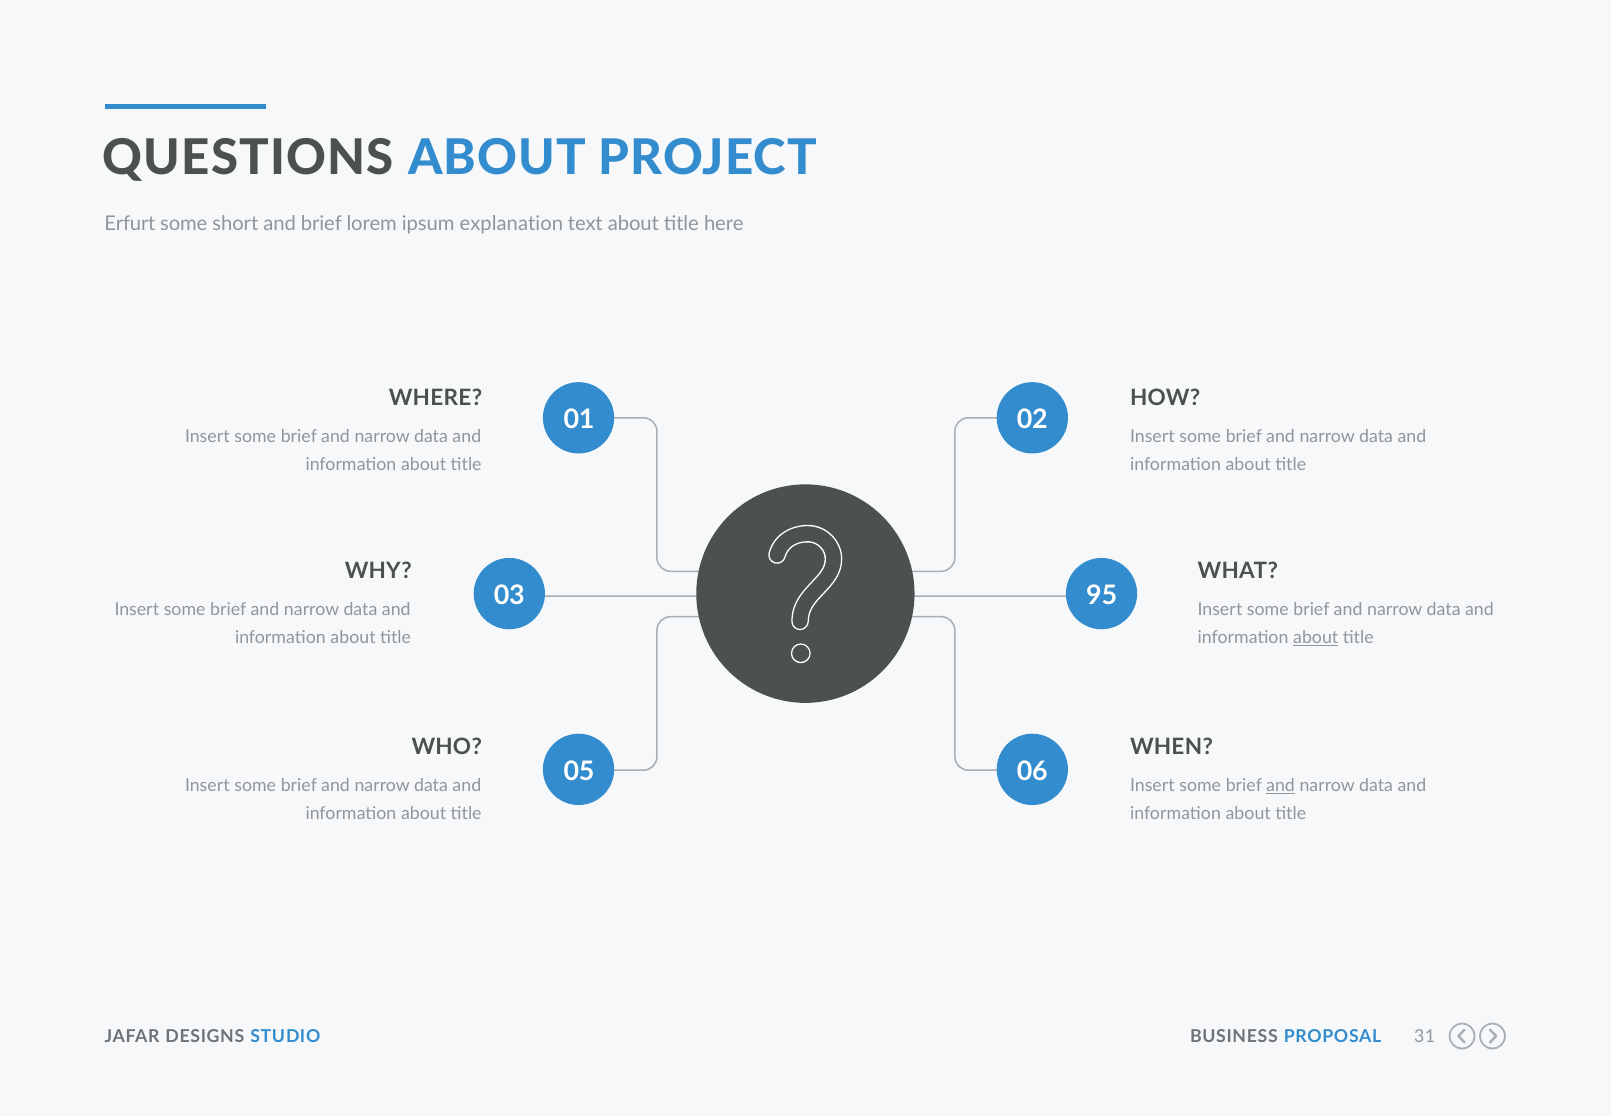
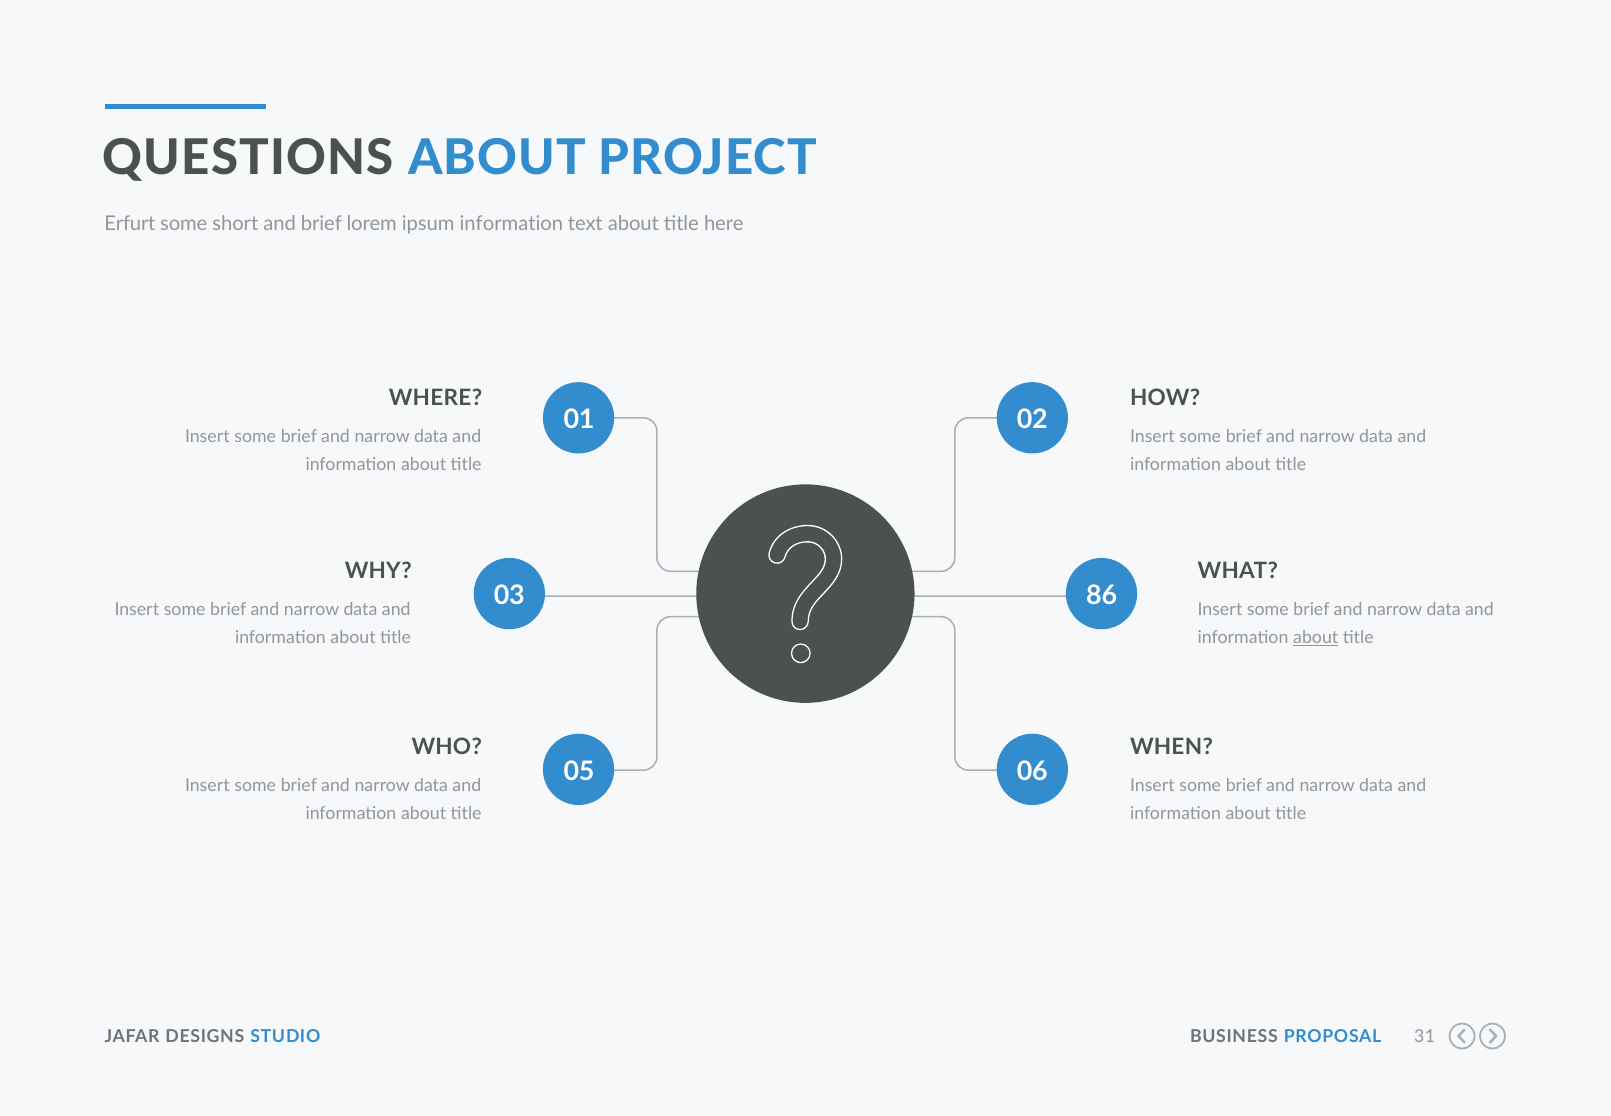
ipsum explanation: explanation -> information
95: 95 -> 86
and at (1281, 785) underline: present -> none
